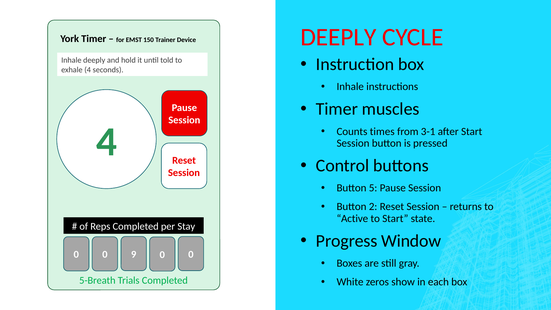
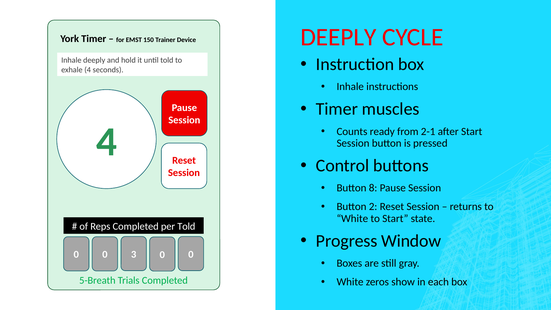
times: times -> ready
3-1: 3-1 -> 2-1
5: 5 -> 8
Active at (352, 218): Active -> White
per Stay: Stay -> Told
9: 9 -> 3
